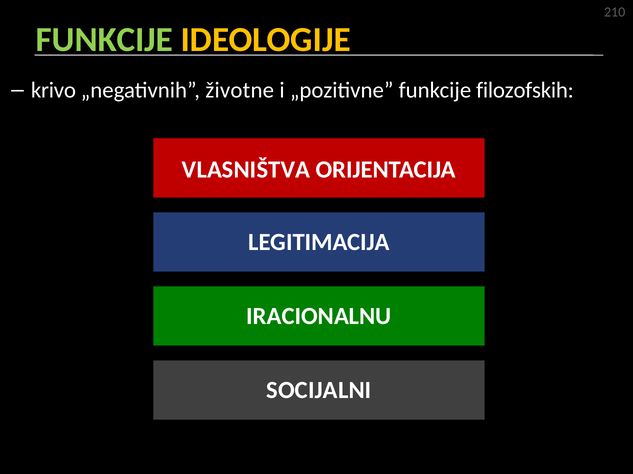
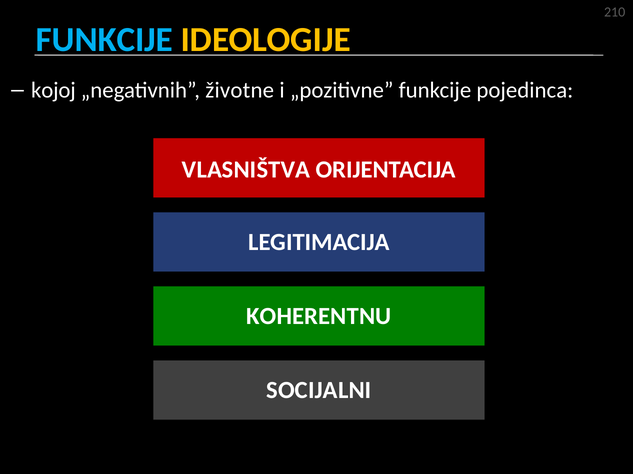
FUNKCIJE at (104, 40) colour: light green -> light blue
krivo: krivo -> kojoj
filozofskih: filozofskih -> pojedinca
IRACIONALNU: IRACIONALNU -> KOHERENTNU
